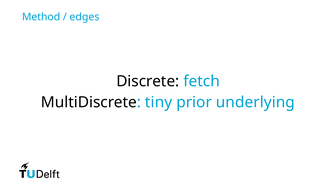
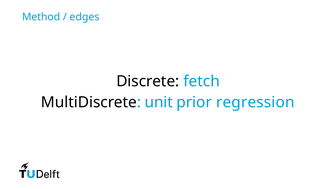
tiny: tiny -> unit
underlying: underlying -> regression
